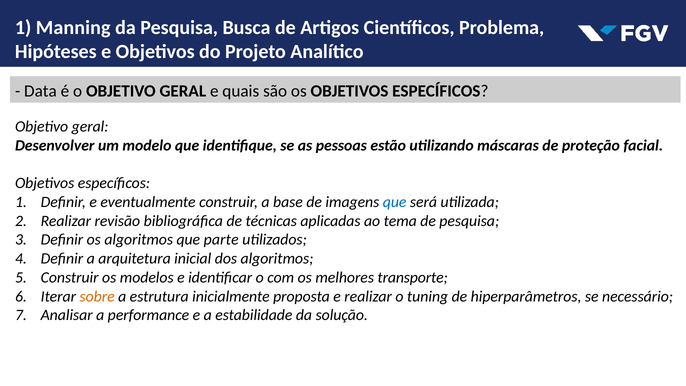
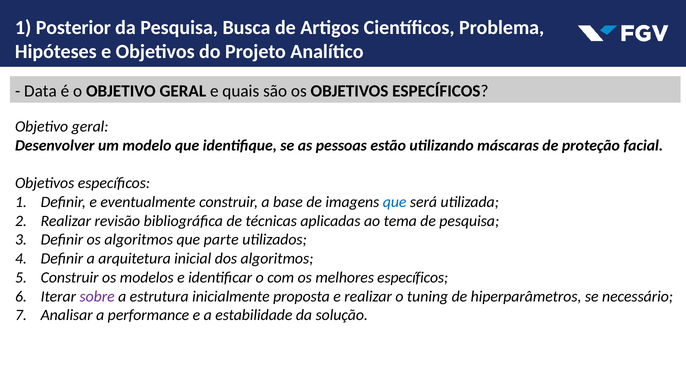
Manning: Manning -> Posterior
melhores transporte: transporte -> específicos
sobre colour: orange -> purple
